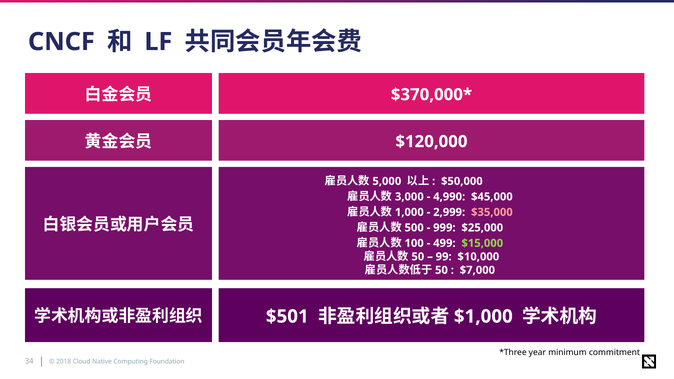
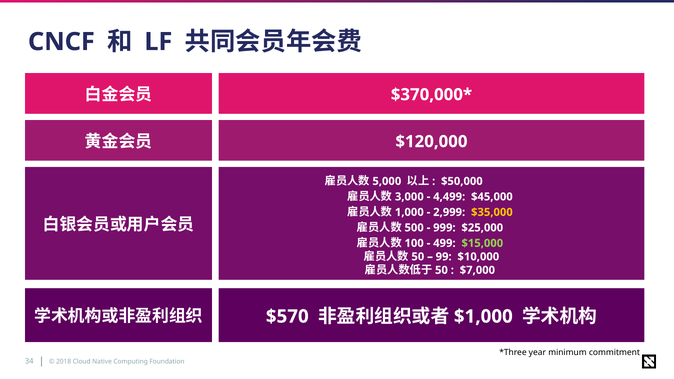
4,990: 4,990 -> 4,499
$35,000 colour: pink -> yellow
$501: $501 -> $570
